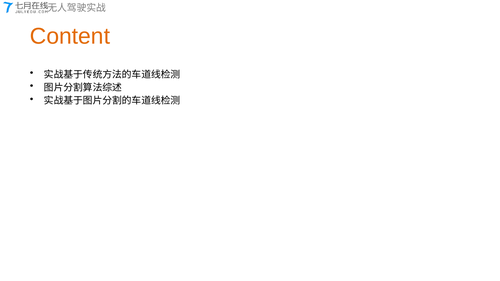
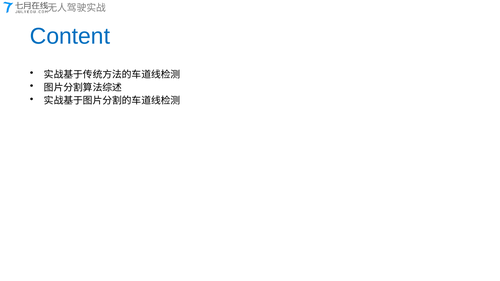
Content colour: orange -> blue
